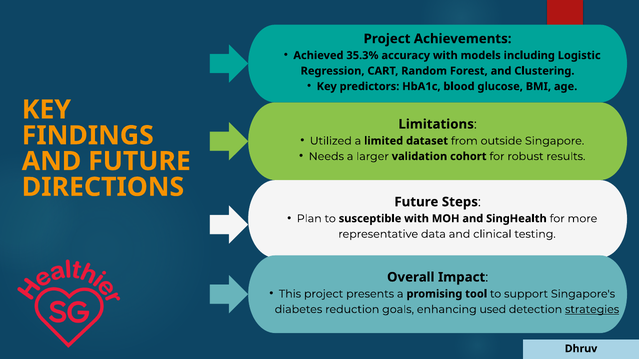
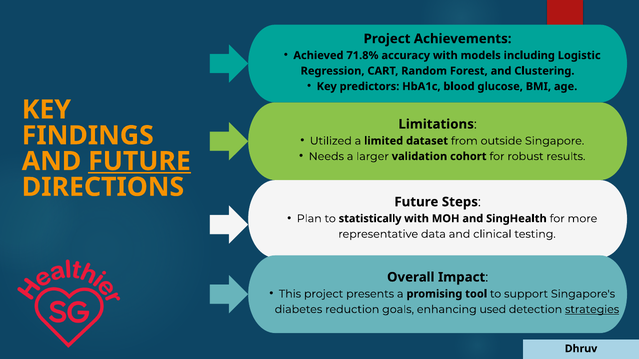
35.3%: 35.3% -> 71.8%
FUTURE at (140, 161) underline: none -> present
susceptible: susceptible -> statistically
